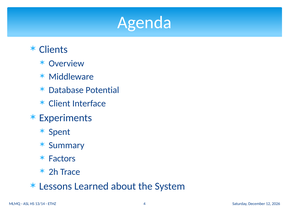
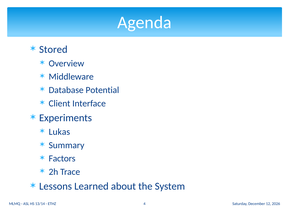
Clients: Clients -> Stored
Spent: Spent -> Lukas
